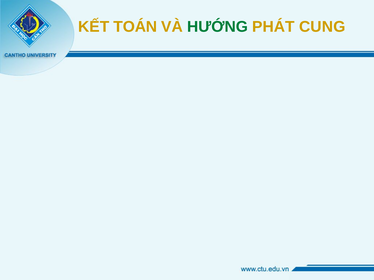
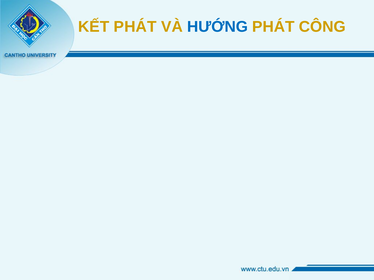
KẾT TOÁN: TOÁN -> PHÁT
HƯỚNG colour: green -> blue
CUNG: CUNG -> CÔNG
